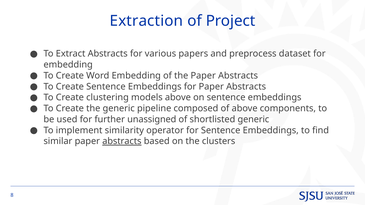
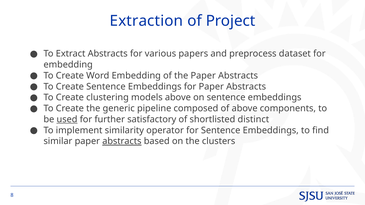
used underline: none -> present
unassigned: unassigned -> satisfactory
shortlisted generic: generic -> distinct
